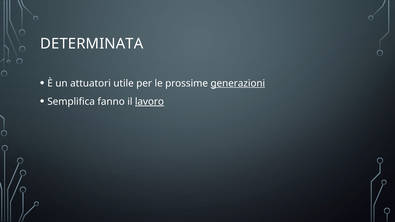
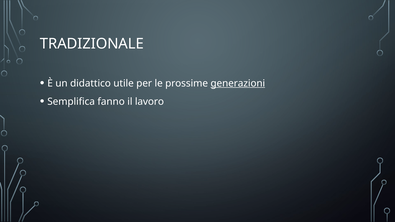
DETERMINATA: DETERMINATA -> TRADIZIONALE
attuatori: attuatori -> didattico
lavoro underline: present -> none
